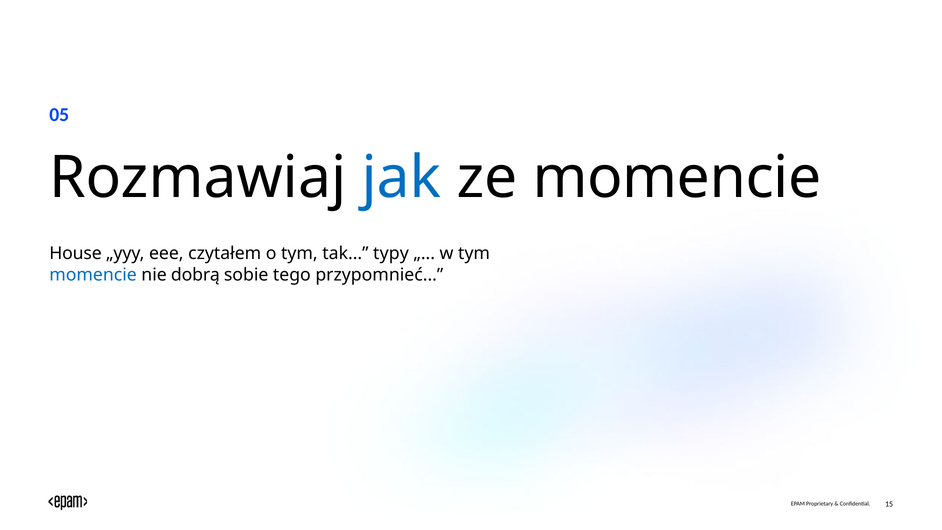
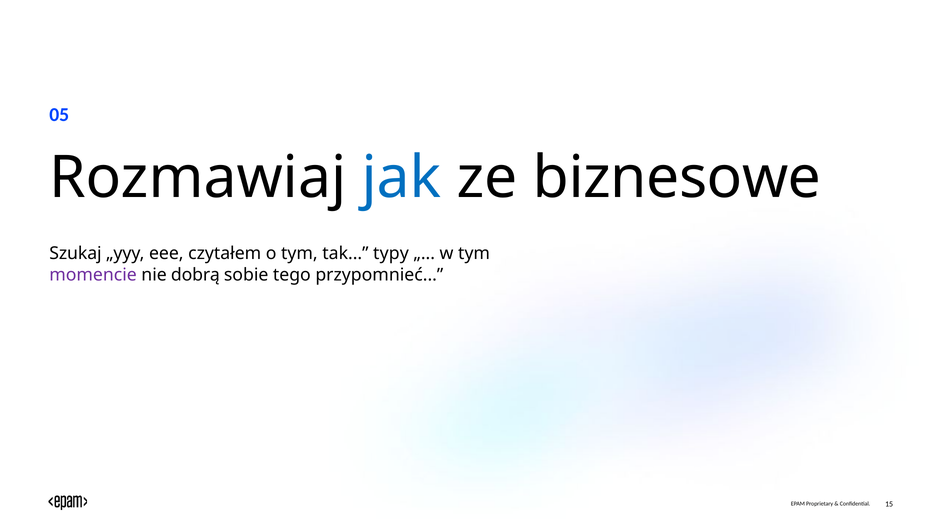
ze momencie: momencie -> biznesowe
House: House -> Szukaj
momencie at (93, 275) colour: blue -> purple
